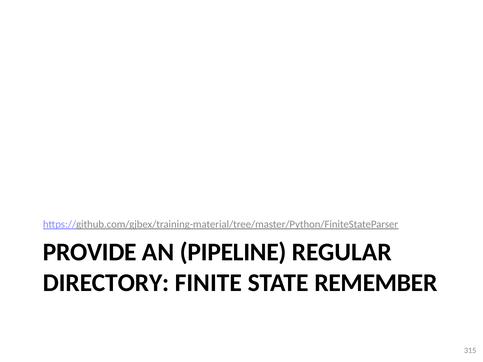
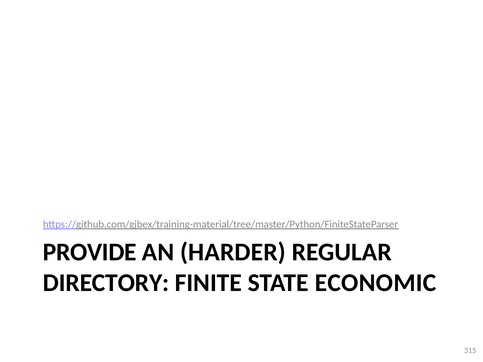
PIPELINE: PIPELINE -> HARDER
REMEMBER: REMEMBER -> ECONOMIC
